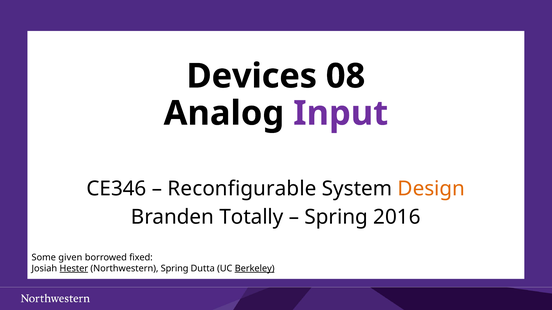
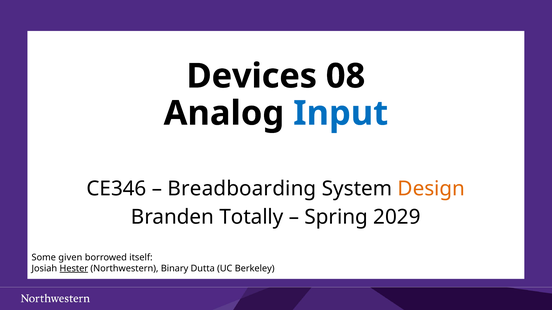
Input colour: purple -> blue
Reconfigurable: Reconfigurable -> Breadboarding
2016: 2016 -> 2029
fixed: fixed -> itself
Northwestern Spring: Spring -> Binary
Berkeley underline: present -> none
